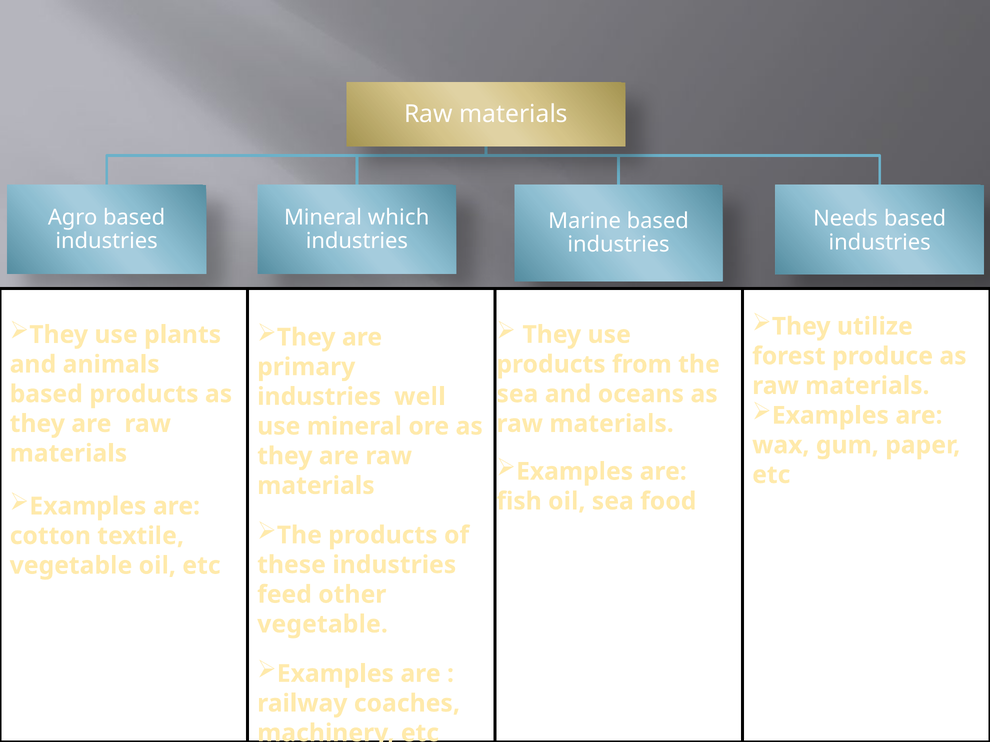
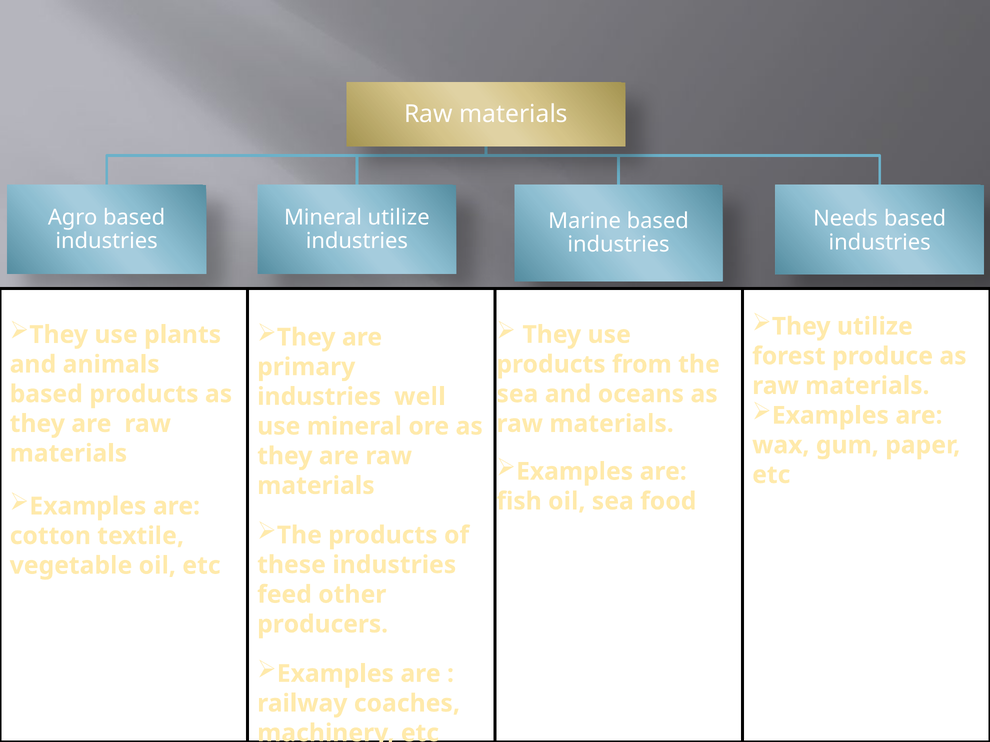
Mineral which: which -> utilize
vegetable at (323, 625): vegetable -> producers
